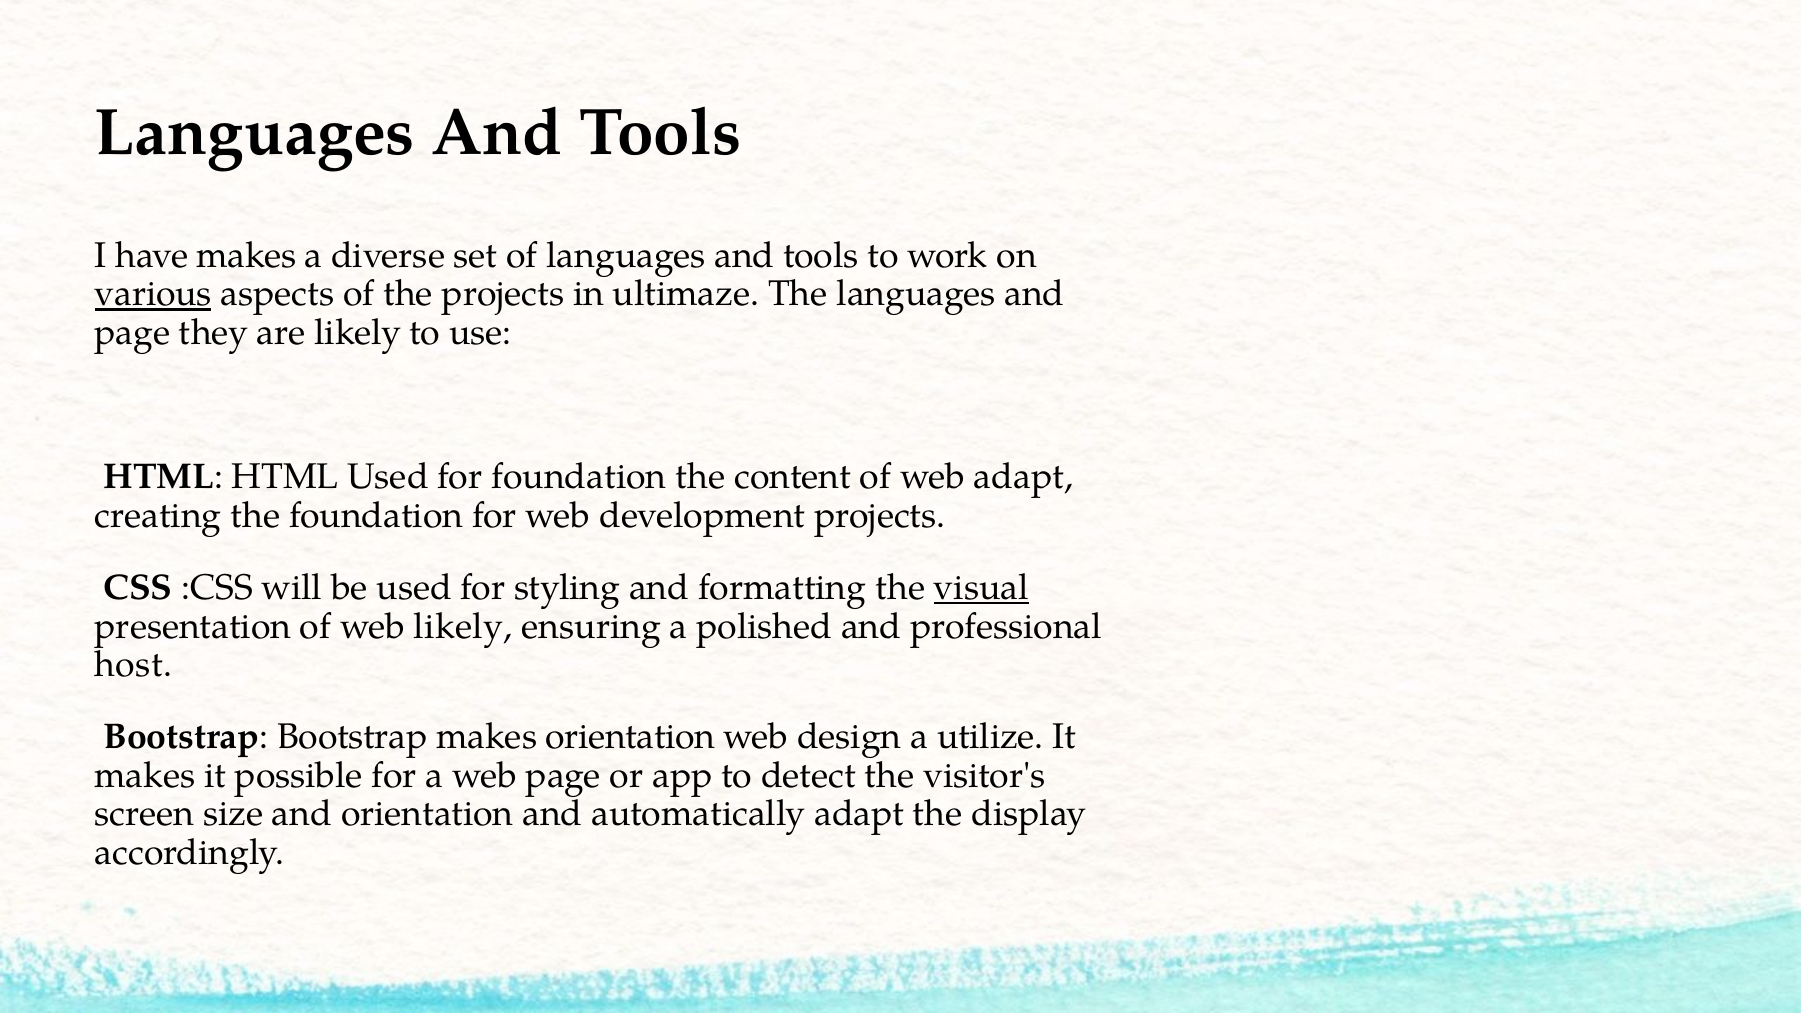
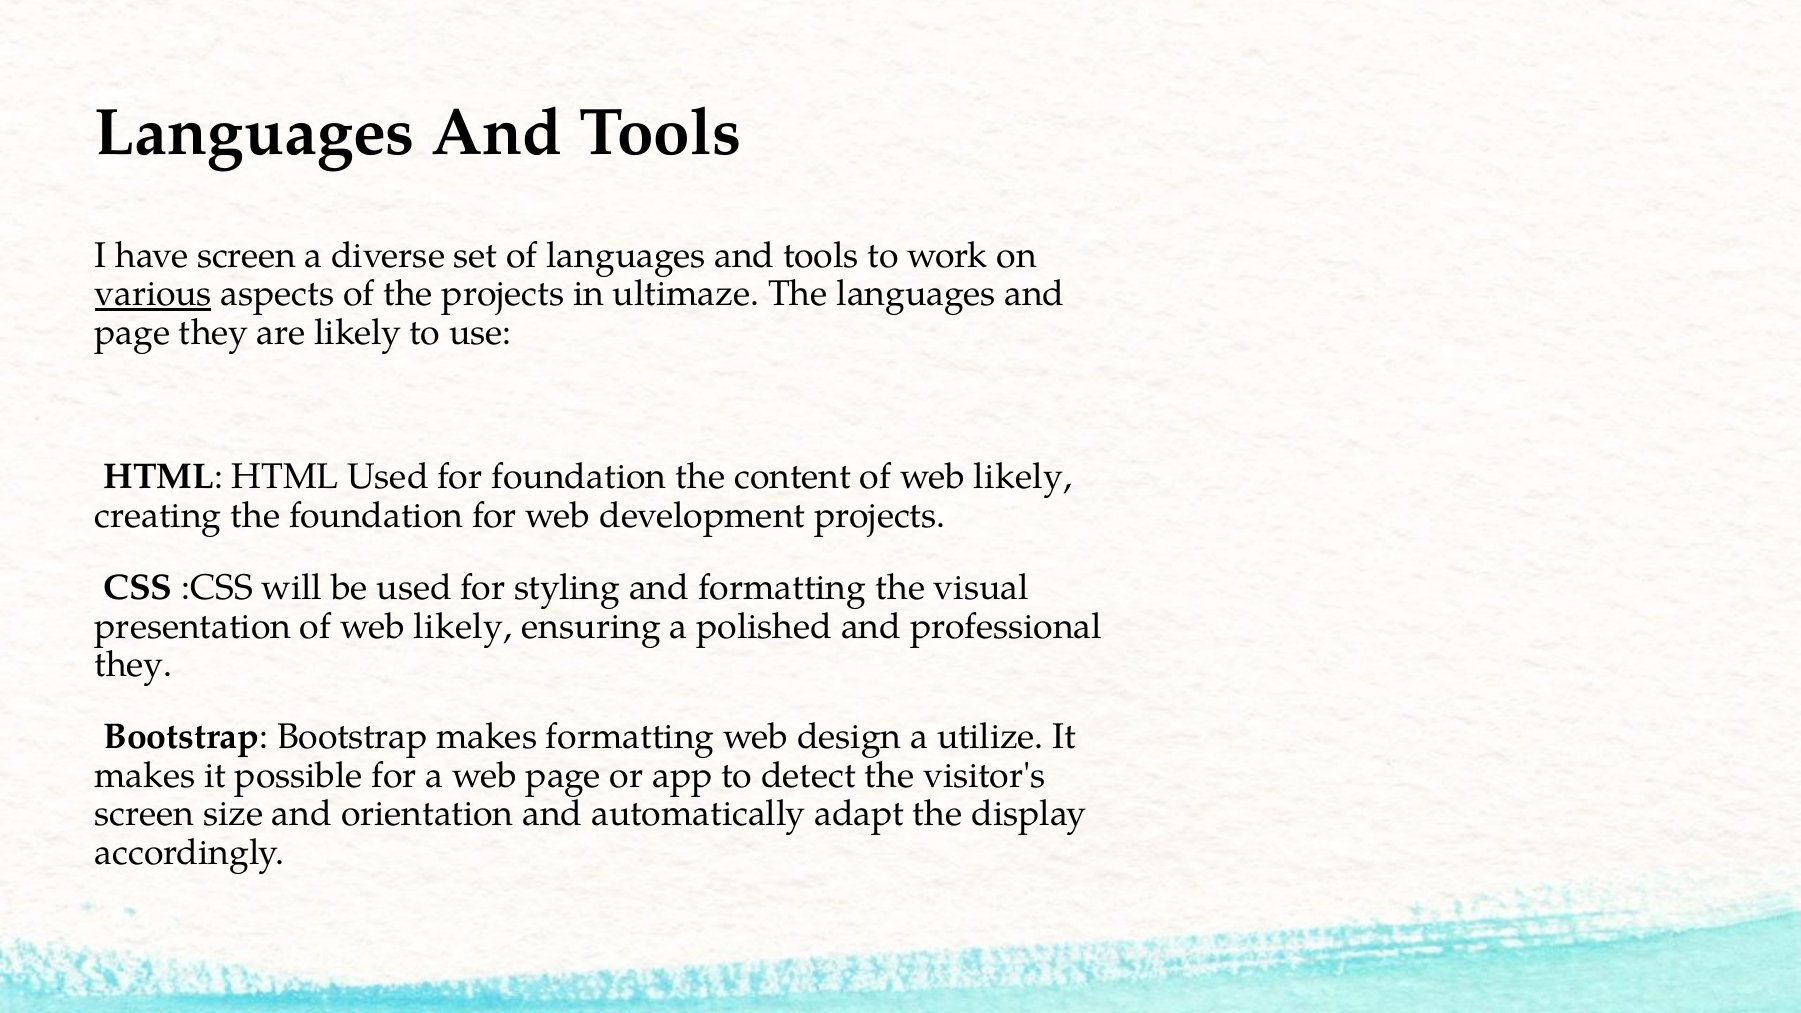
have makes: makes -> screen
content of web adapt: adapt -> likely
visual underline: present -> none
host at (133, 665): host -> they
makes orientation: orientation -> formatting
